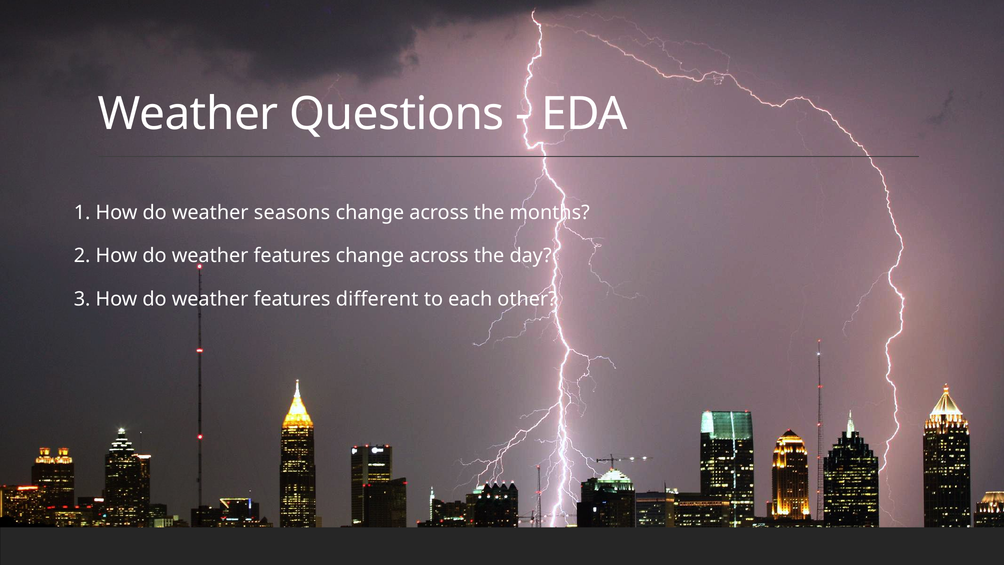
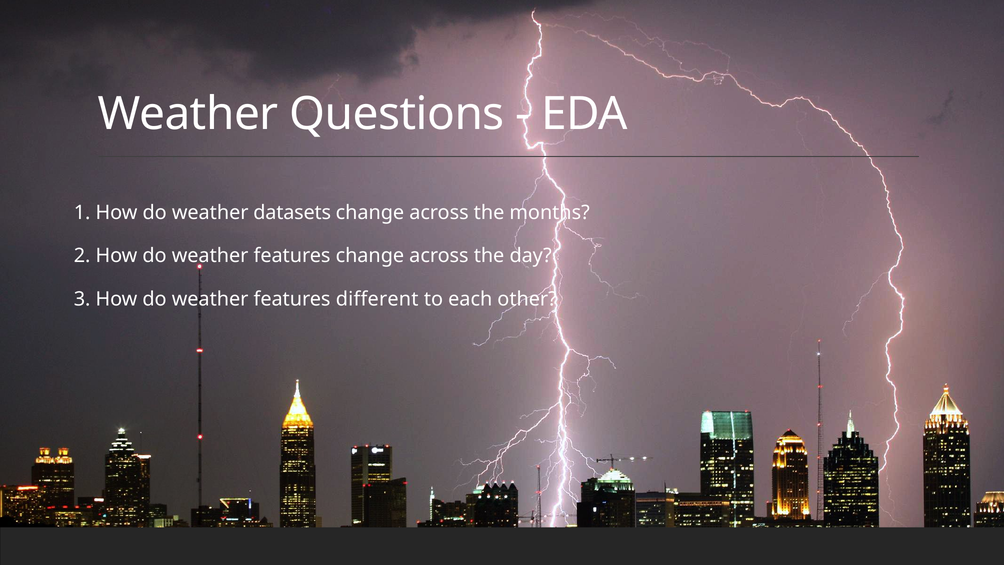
seasons: seasons -> datasets
